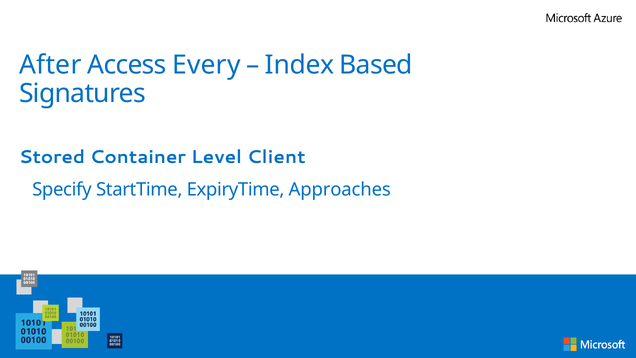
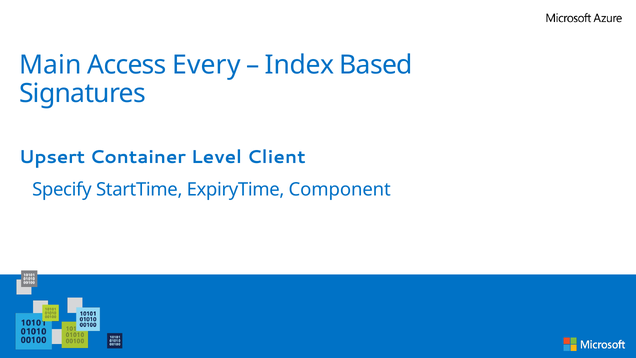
After: After -> Main
Stored: Stored -> Upsert
Approaches: Approaches -> Component
